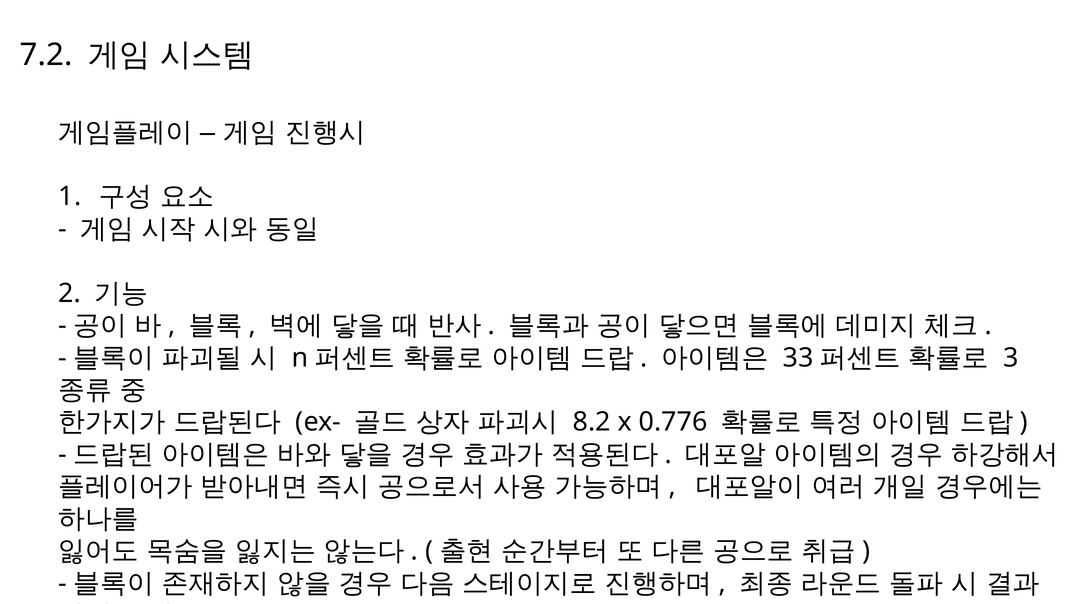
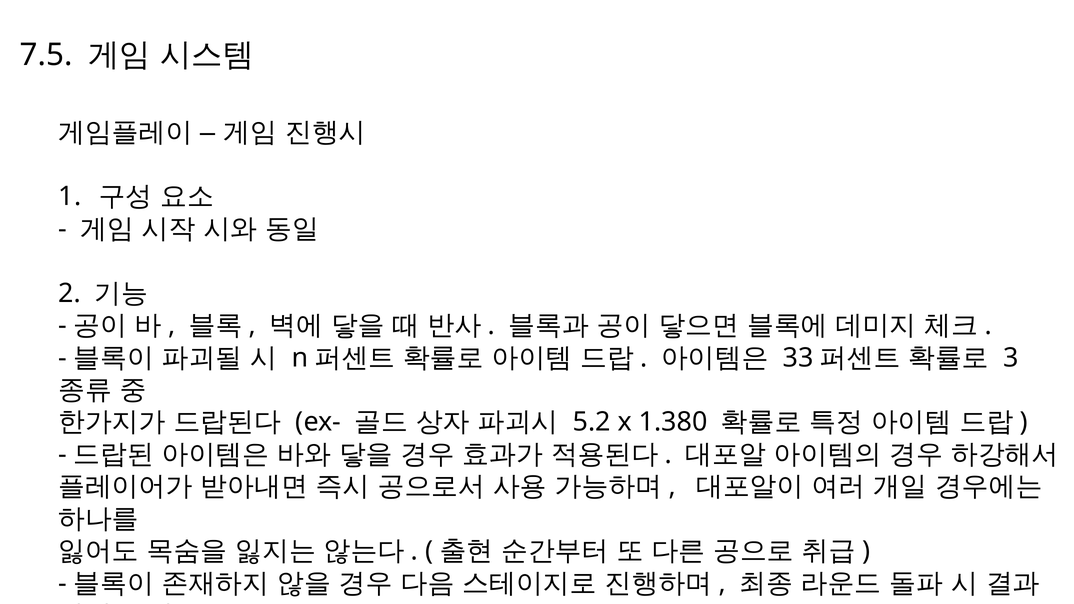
7.2: 7.2 -> 7.5
8.2: 8.2 -> 5.2
0.776: 0.776 -> 1.380
